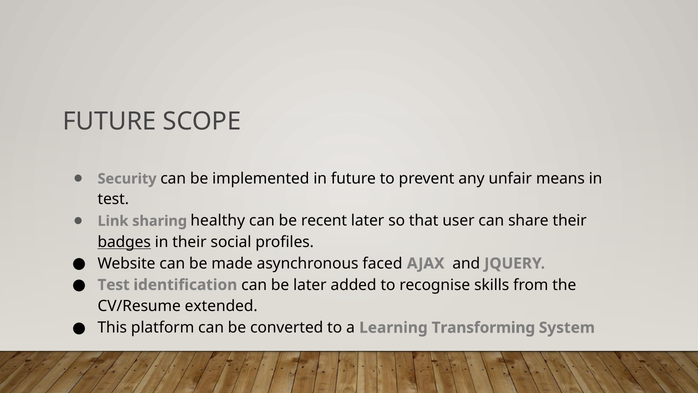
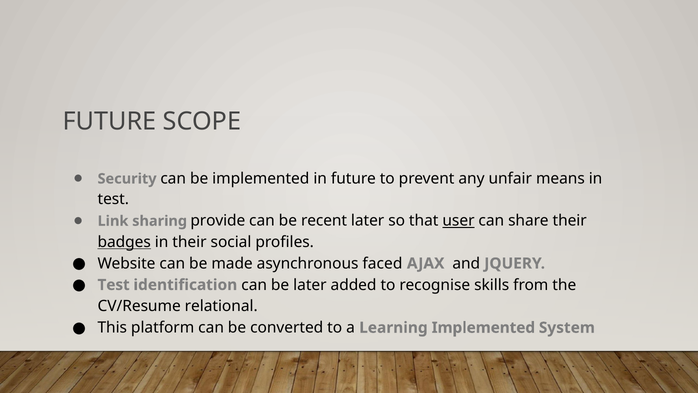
healthy: healthy -> provide
user underline: none -> present
extended: extended -> relational
Learning Transforming: Transforming -> Implemented
